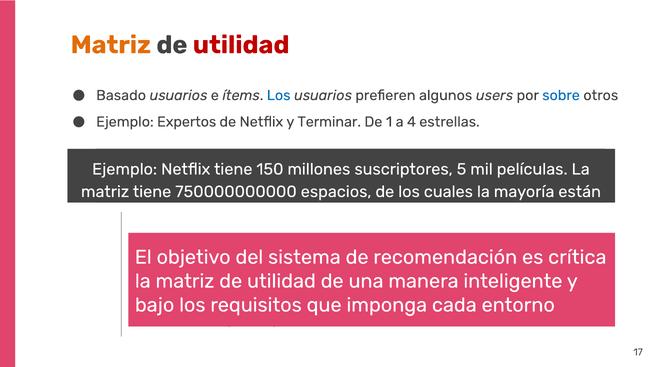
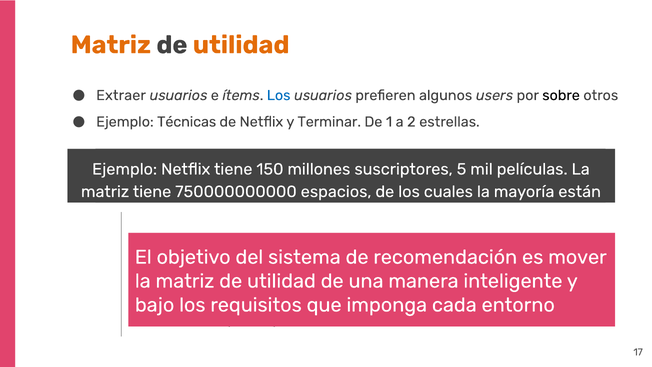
utilidad at (241, 45) colour: red -> orange
Basado: Basado -> Extraer
sobre colour: blue -> black
Expertos: Expertos -> Técnicas
4: 4 -> 2
es crítica: crítica -> mover
